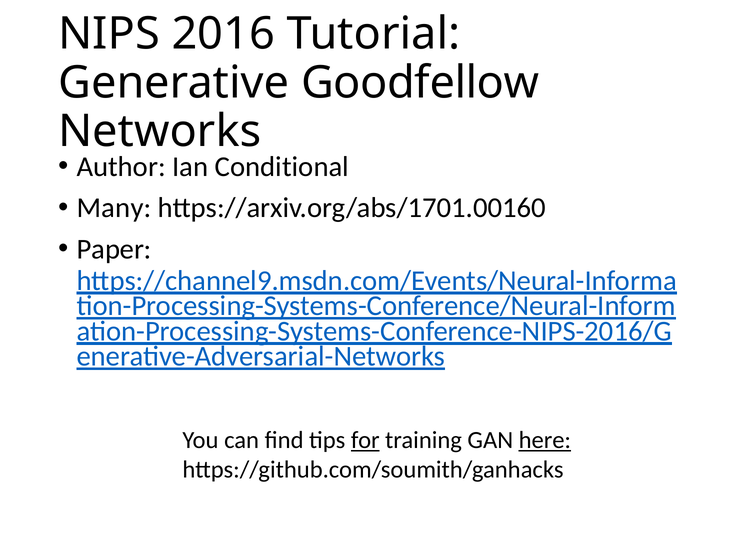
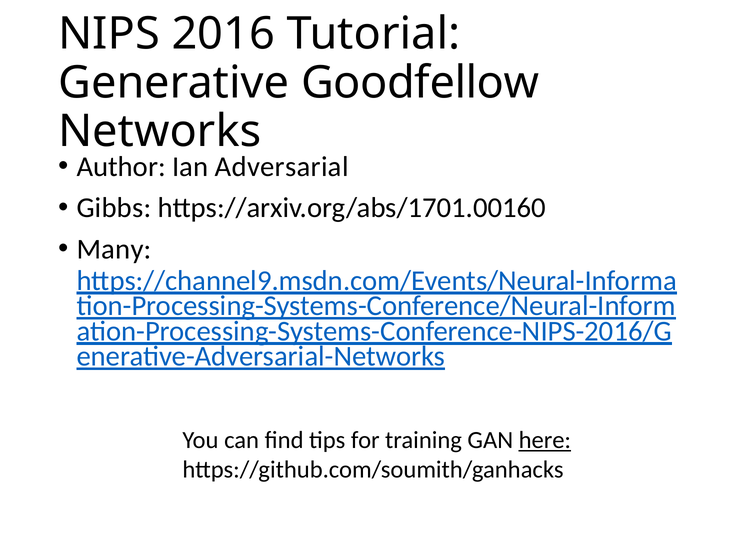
Conditional: Conditional -> Adversarial
Many: Many -> Gibbs
Paper: Paper -> Many
for underline: present -> none
